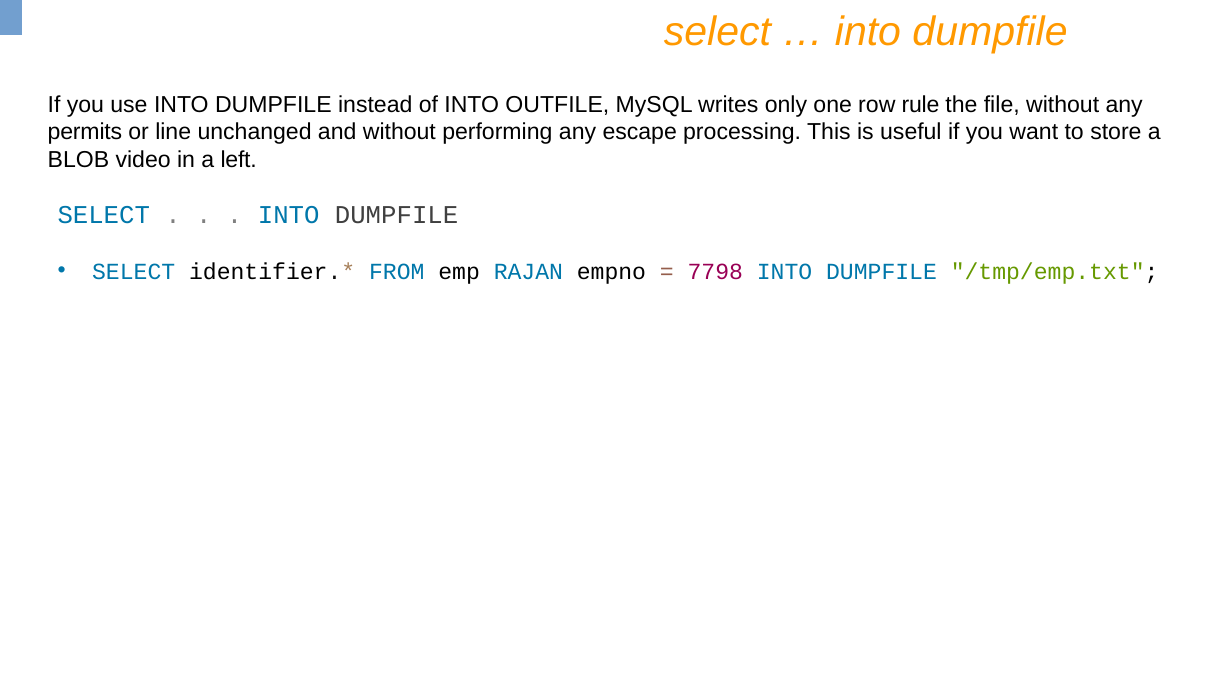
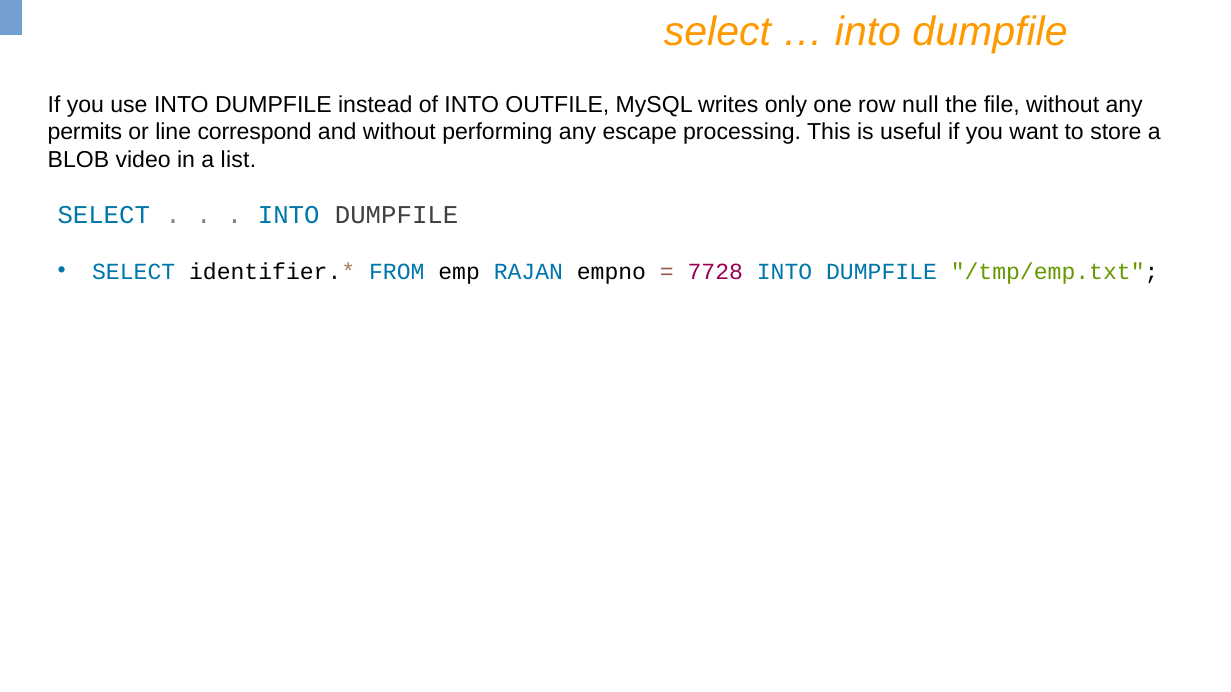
rule: rule -> null
unchanged: unchanged -> correspond
left: left -> list
7798: 7798 -> 7728
